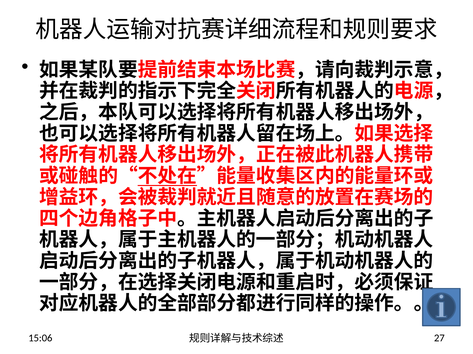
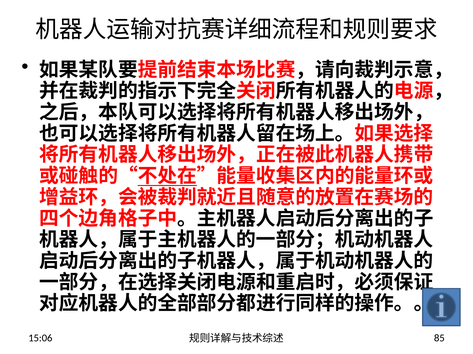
27: 27 -> 85
